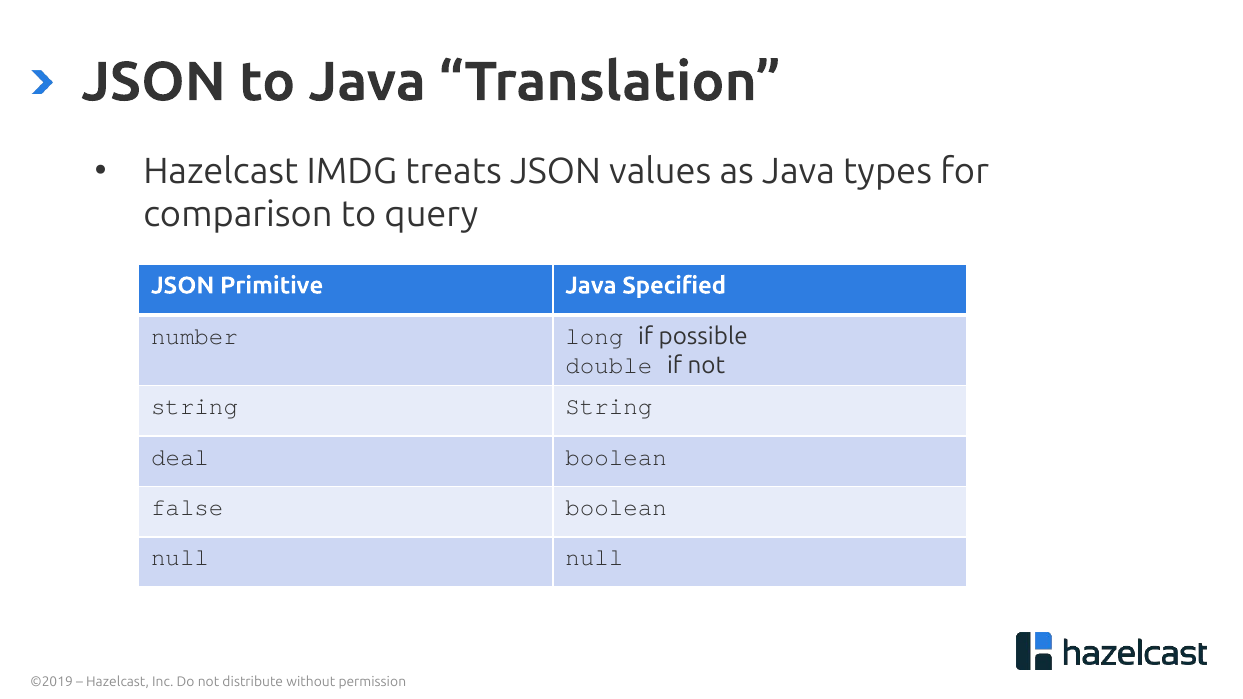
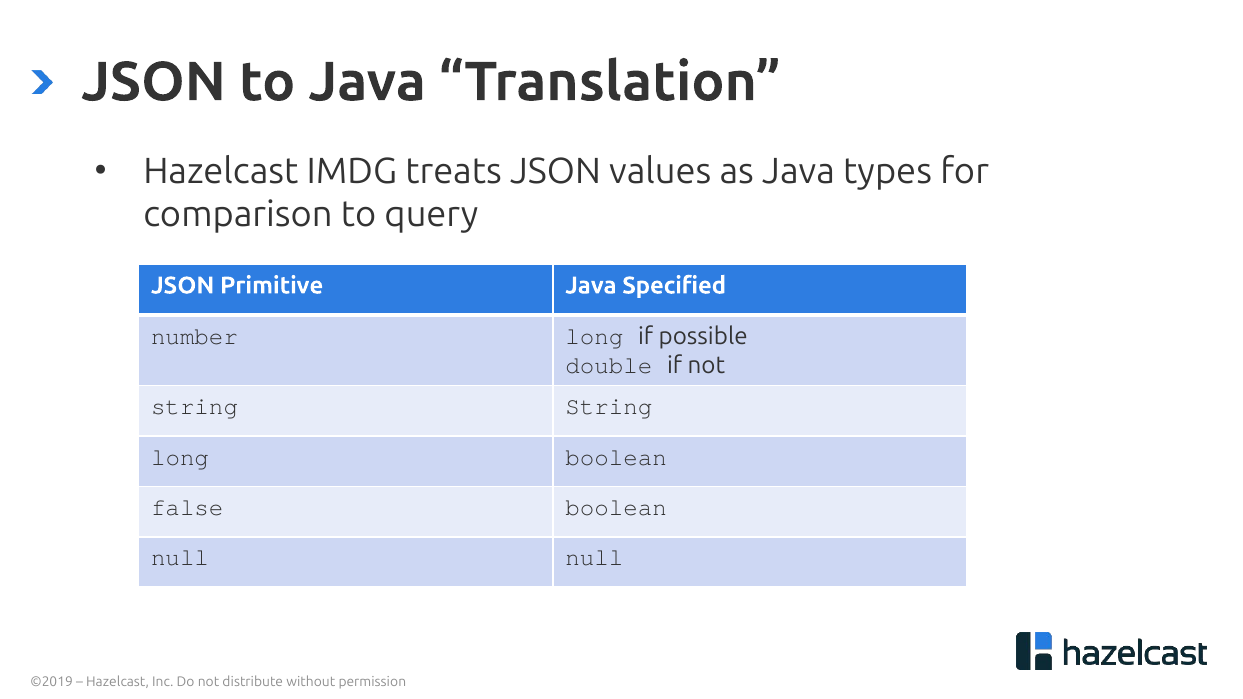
deal at (180, 457): deal -> long
